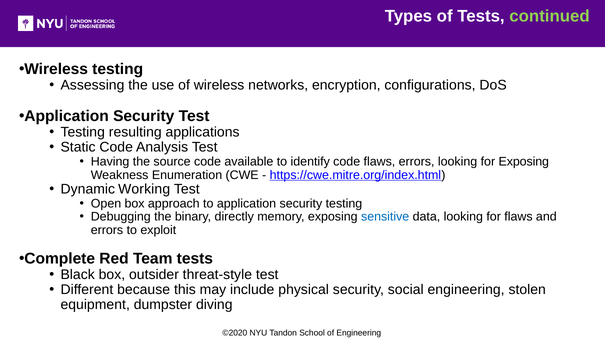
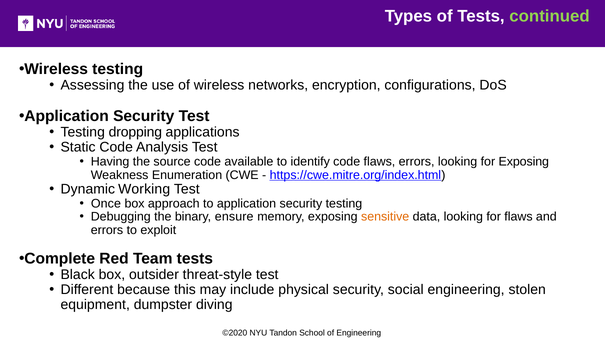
resulting: resulting -> dropping
Open: Open -> Once
directly: directly -> ensure
sensitive colour: blue -> orange
